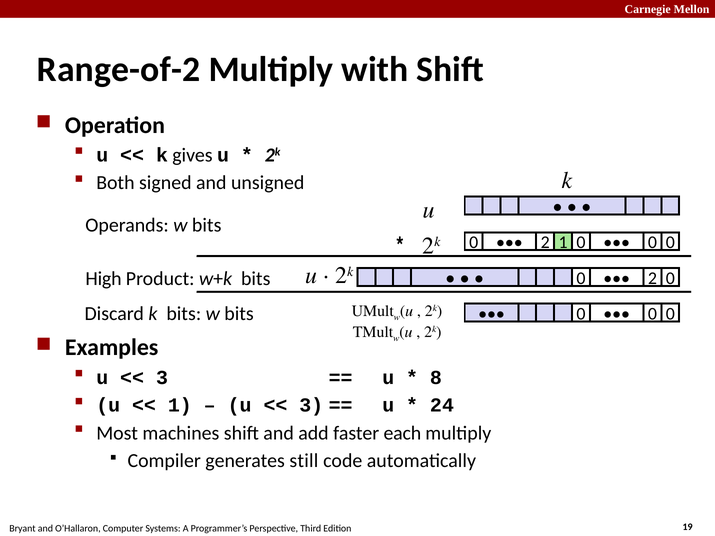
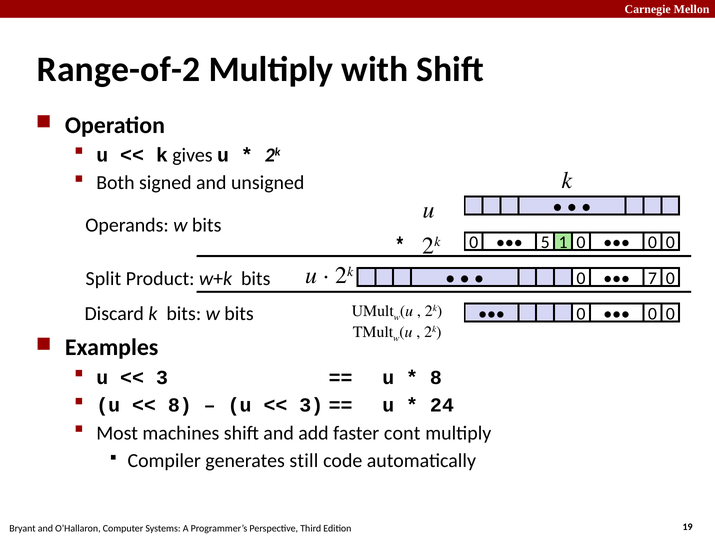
2 at (545, 243): 2 -> 5
2 at (652, 278): 2 -> 7
High: High -> Split
1 at (180, 405): 1 -> 8
each: each -> cont
